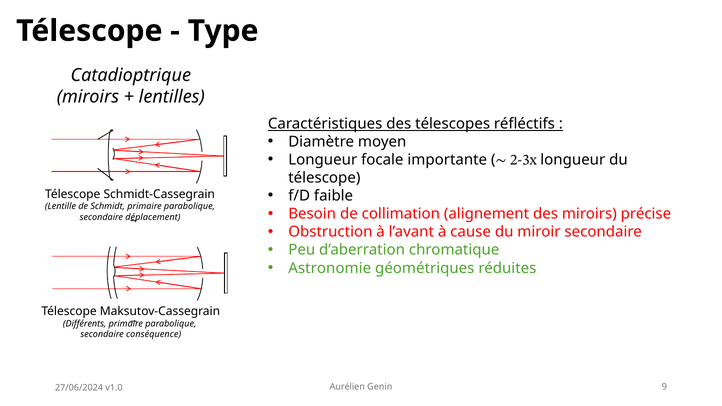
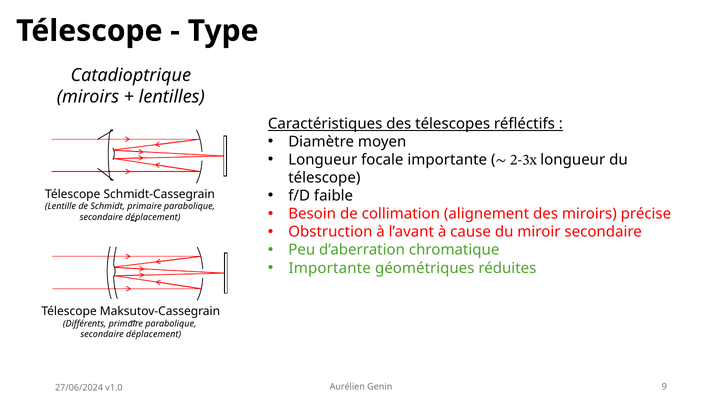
Astronomie at (330, 268): Astronomie -> Importante
conséquence at (154, 335): conséquence -> déplacement
